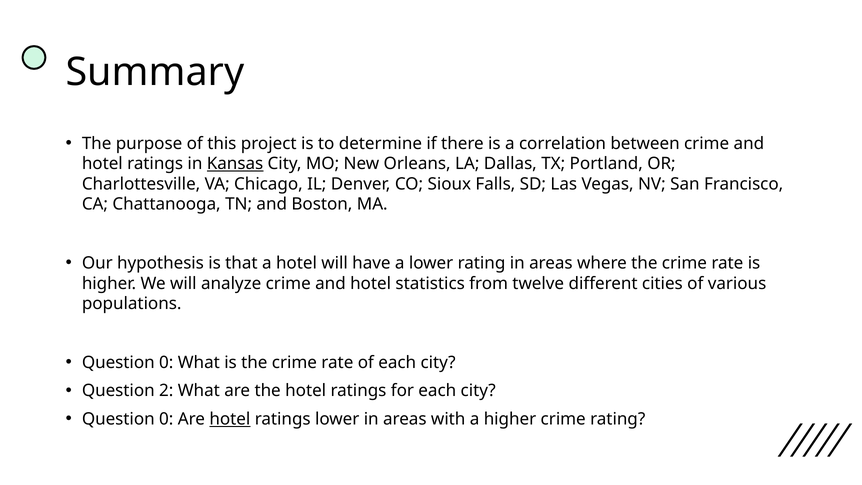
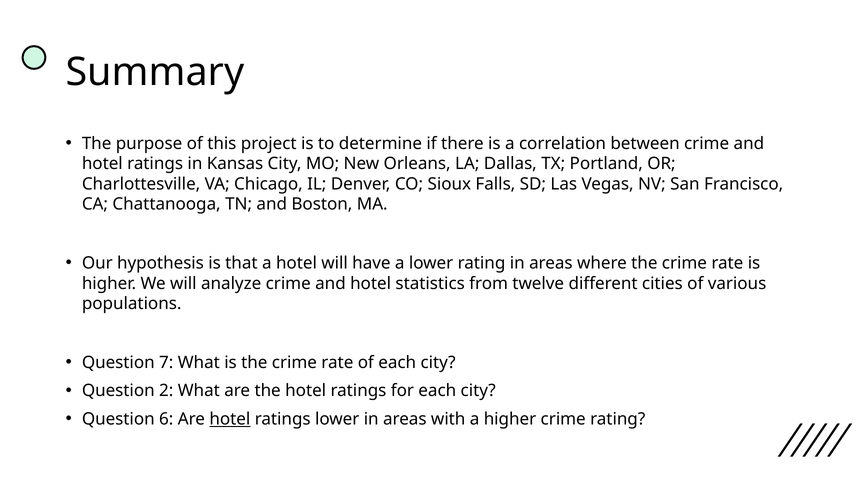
Kansas underline: present -> none
0 at (166, 362): 0 -> 7
0 at (166, 419): 0 -> 6
